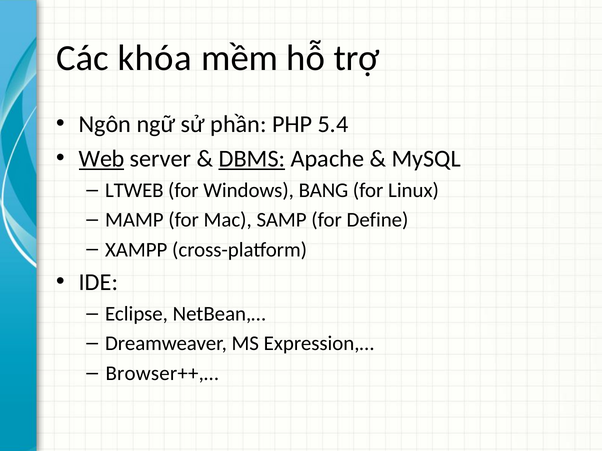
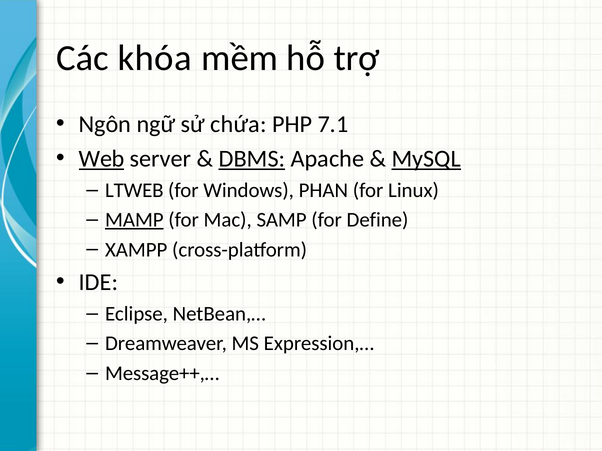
phần: phần -> chứa
5.4: 5.4 -> 7.1
MySQL underline: none -> present
BANG: BANG -> PHAN
MAMP underline: none -> present
Browser++,…: Browser++,… -> Message++,…
